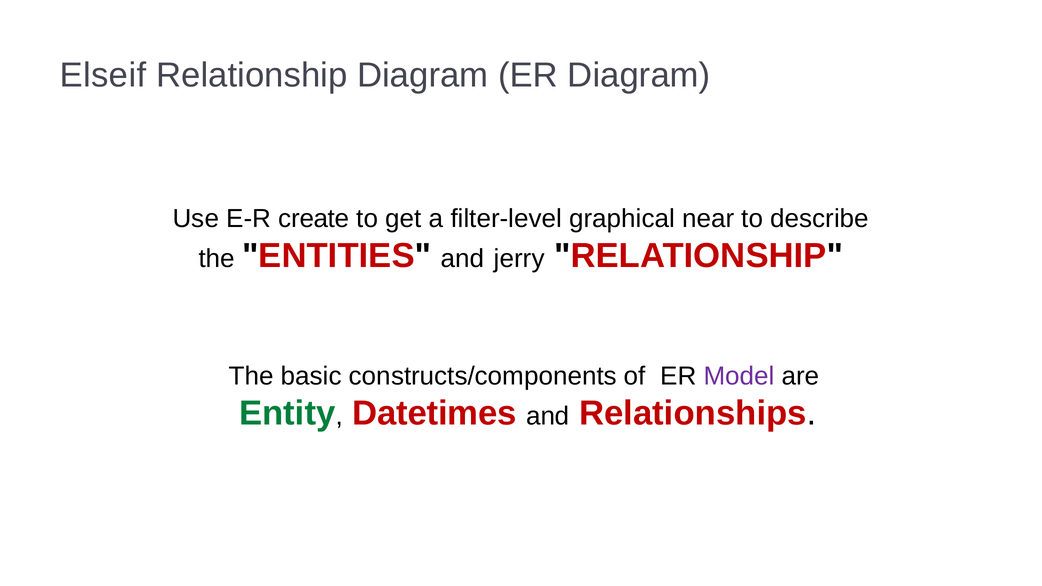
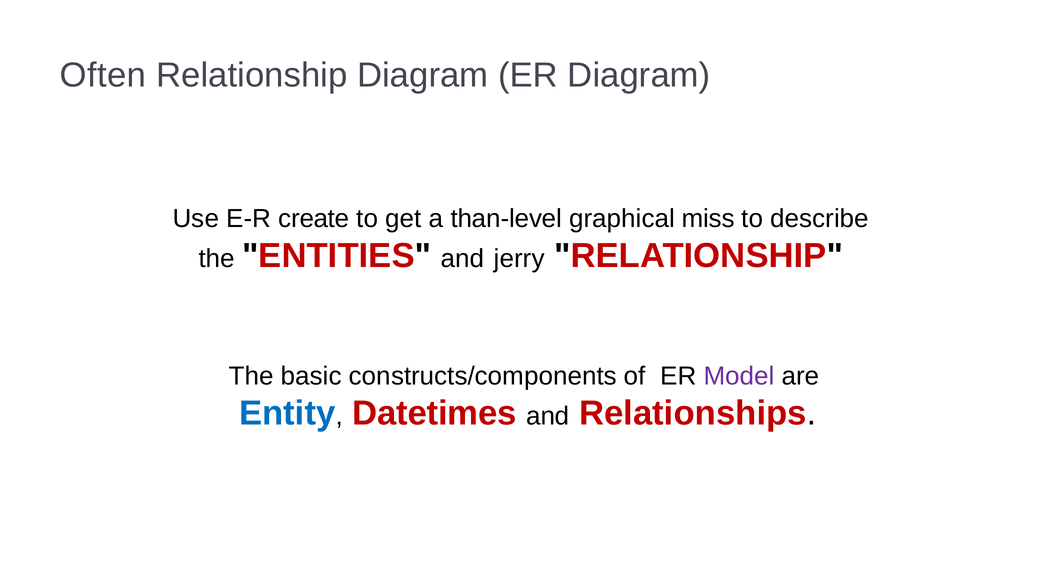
Elseif: Elseif -> Often
filter-level: filter-level -> than-level
near: near -> miss
Entity colour: green -> blue
